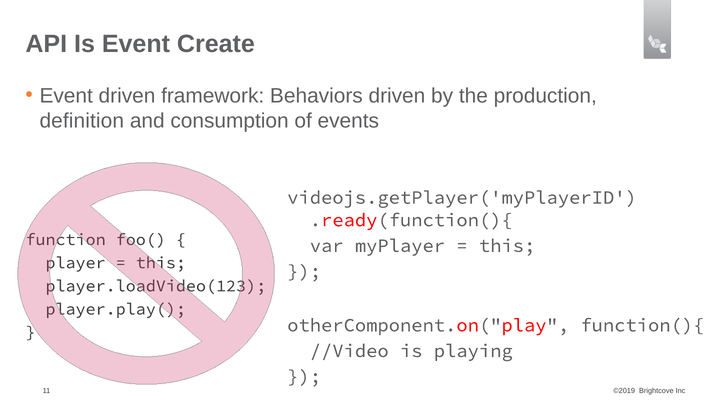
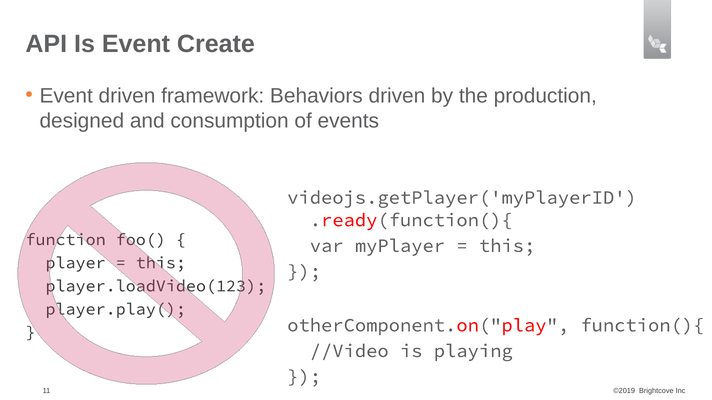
definition: definition -> designed
